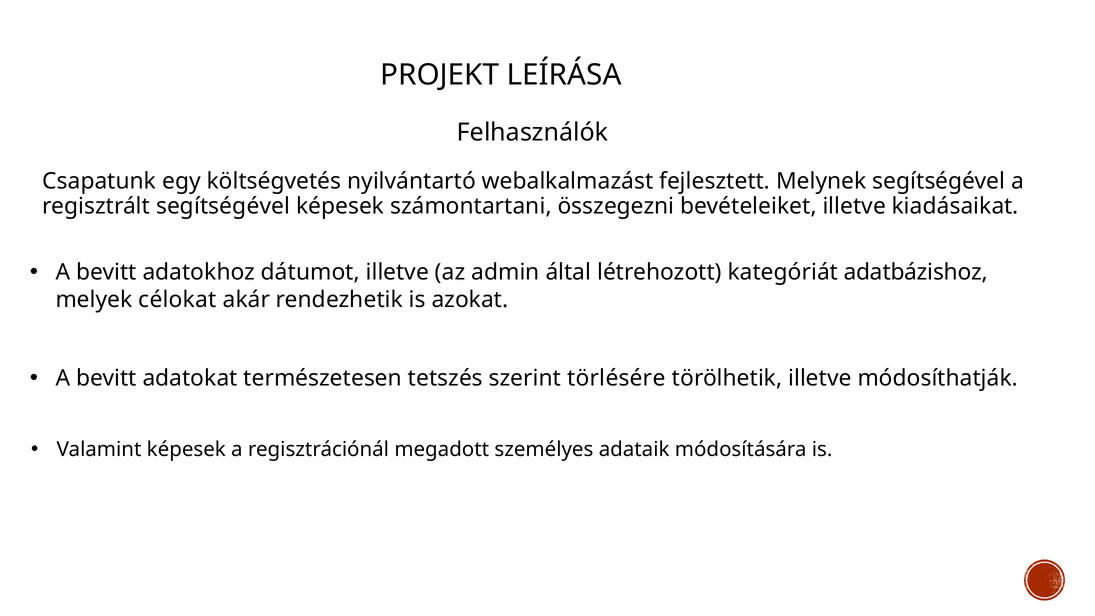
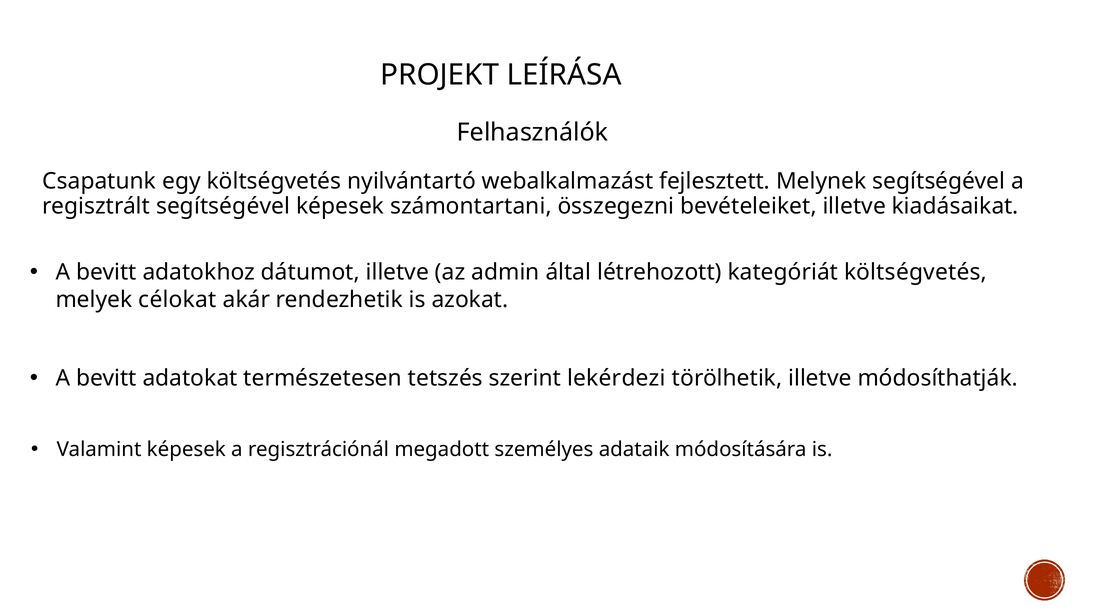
kategóriát adatbázishoz: adatbázishoz -> költségvetés
törlésére: törlésére -> lekérdezi
